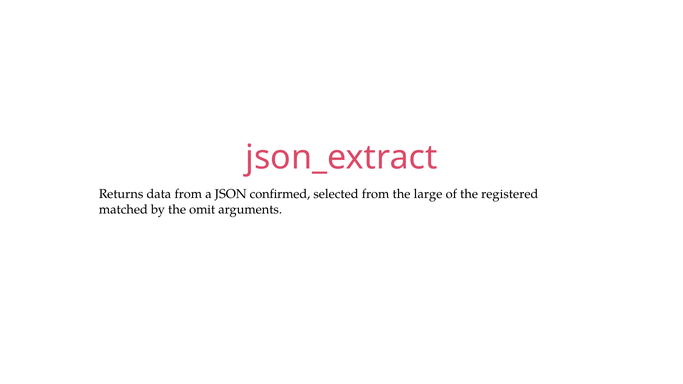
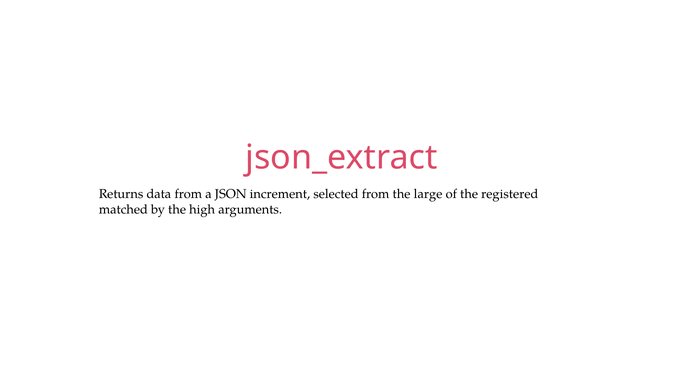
confirmed: confirmed -> increment
omit: omit -> high
